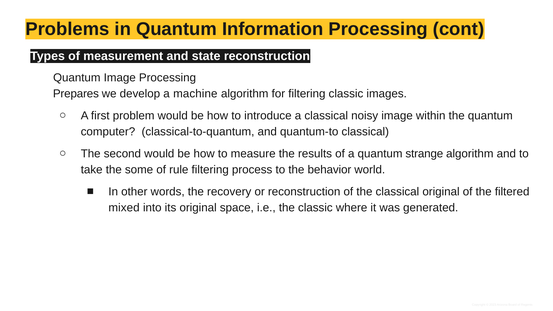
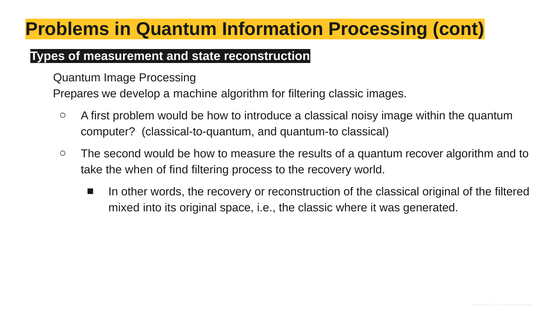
strange: strange -> recover
some: some -> when
rule: rule -> find
to the behavior: behavior -> recovery
